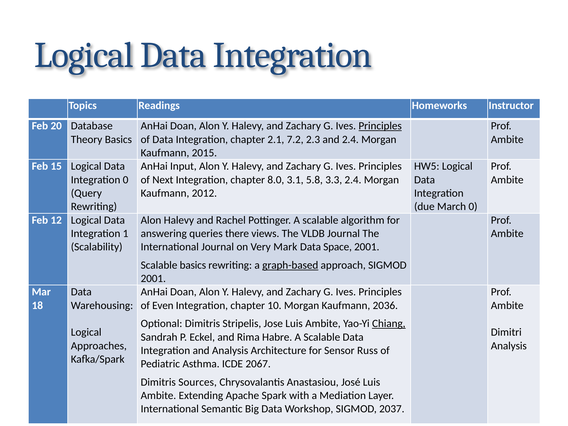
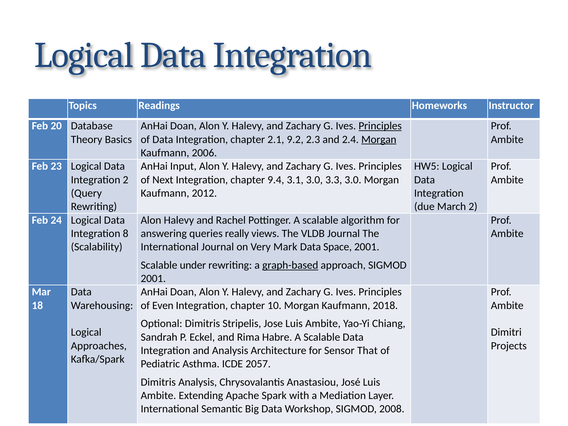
7.2: 7.2 -> 9.2
Morgan at (379, 139) underline: none -> present
2015: 2015 -> 2006
15: 15 -> 23
Integration 0: 0 -> 2
8.0: 8.0 -> 9.4
3.1 5.8: 5.8 -> 3.0
3.3 2.4: 2.4 -> 3.0
March 0: 0 -> 2
12: 12 -> 24
1: 1 -> 8
there: there -> really
Scalable basics: basics -> under
2036: 2036 -> 2018
Chiang underline: present -> none
Analysis at (509, 346): Analysis -> Projects
Russ: Russ -> That
2067: 2067 -> 2057
Dimitris Sources: Sources -> Analysis
2037: 2037 -> 2008
